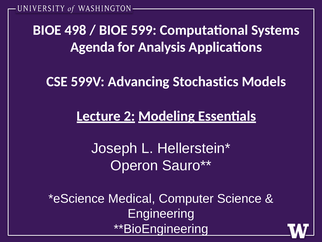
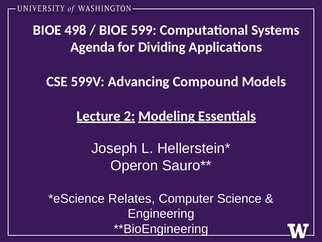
Analysis: Analysis -> Dividing
Stochastics: Stochastics -> Compound
Medical: Medical -> Relates
